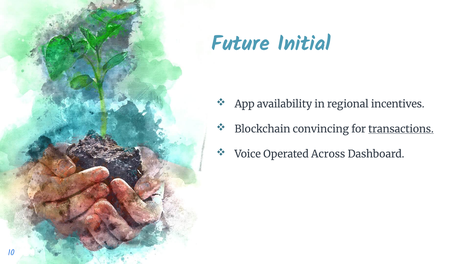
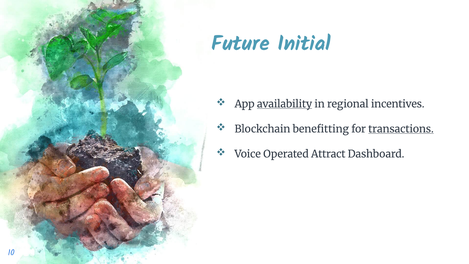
availability underline: none -> present
convincing: convincing -> benefitting
Across: Across -> Attract
